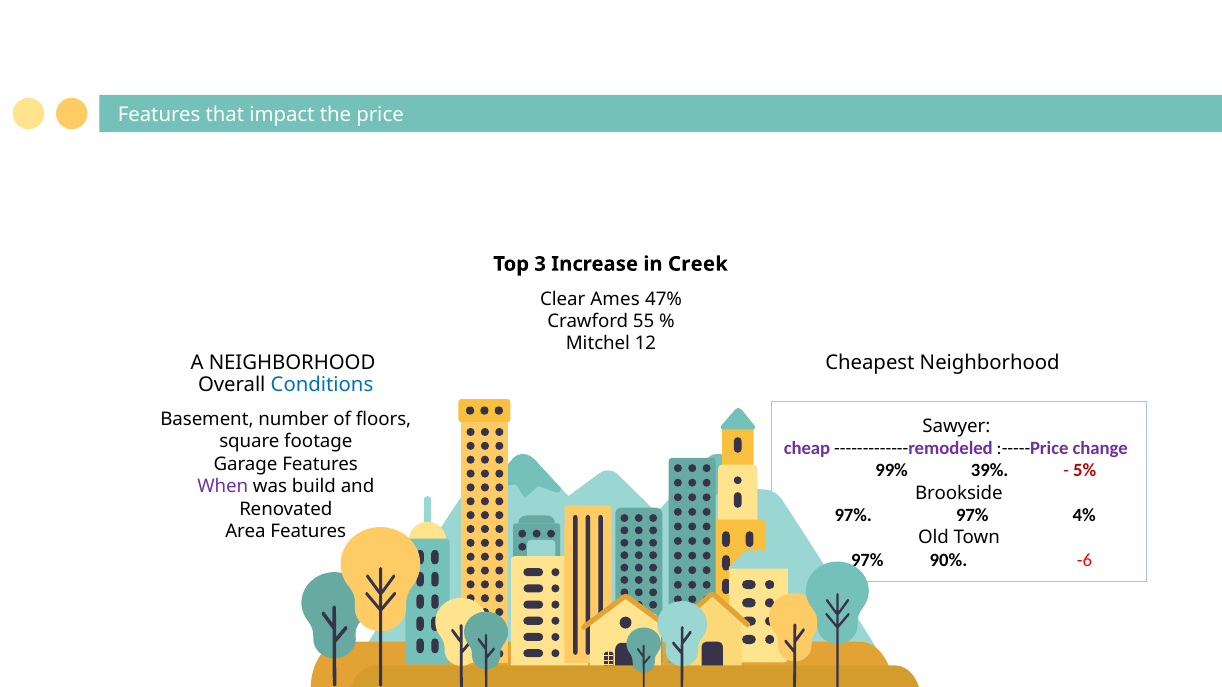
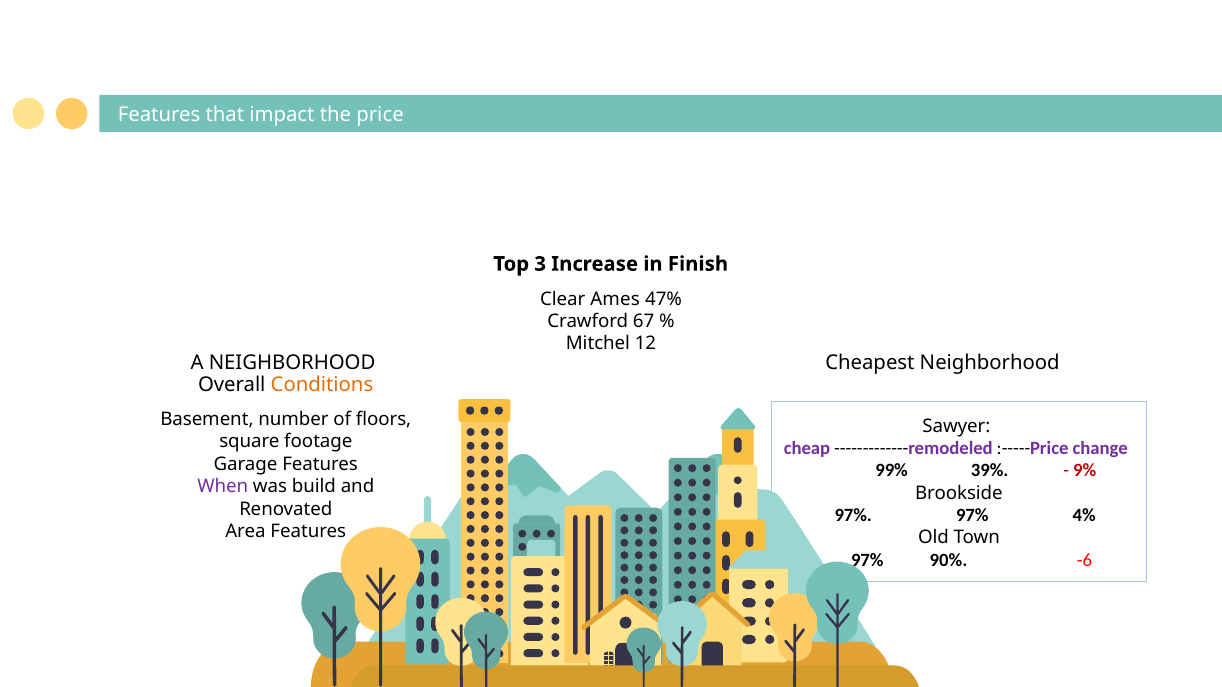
Creek: Creek -> Finish
55: 55 -> 67
Conditions colour: blue -> orange
5%: 5% -> 9%
